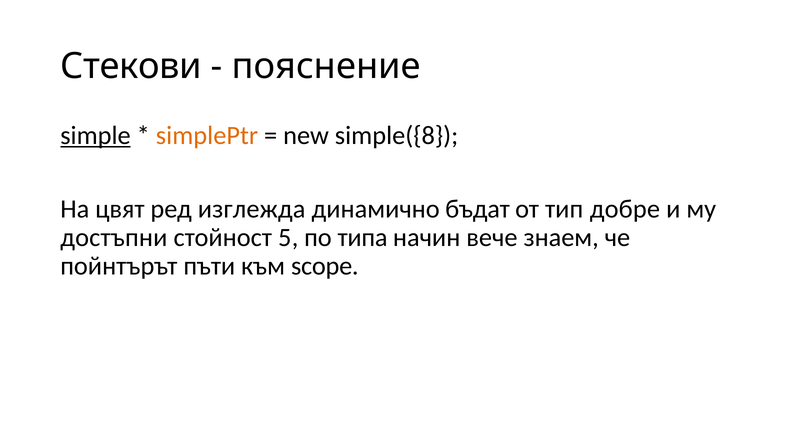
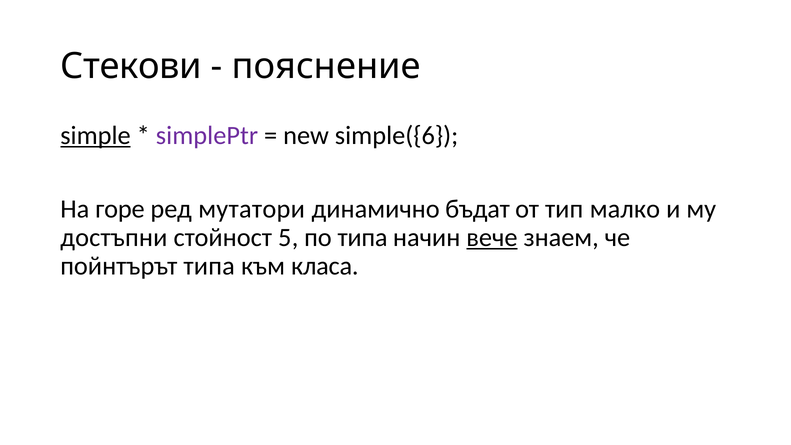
simplePtr colour: orange -> purple
simple({8: simple({8 -> simple({6
цвят: цвят -> горе
изглежда: изглежда -> мутатори
добре: добре -> малко
вече underline: none -> present
пойнтърът пъти: пъти -> типа
scope: scope -> класа
